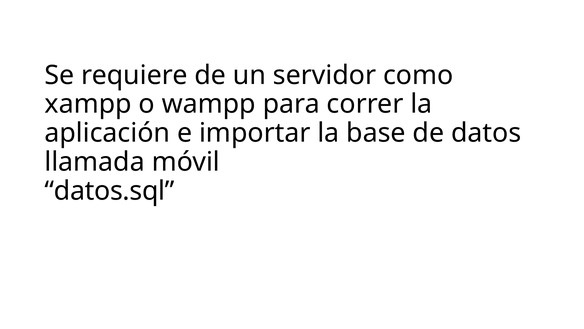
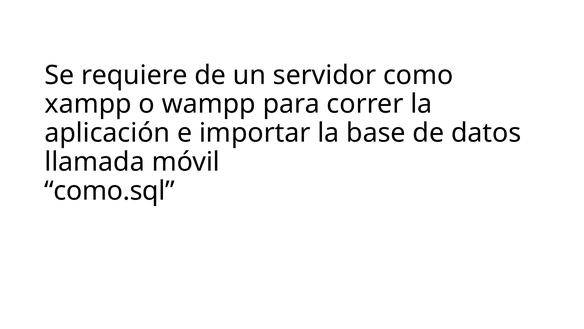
datos.sql: datos.sql -> como.sql
